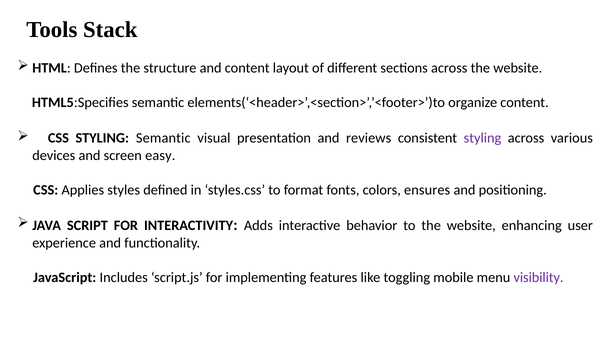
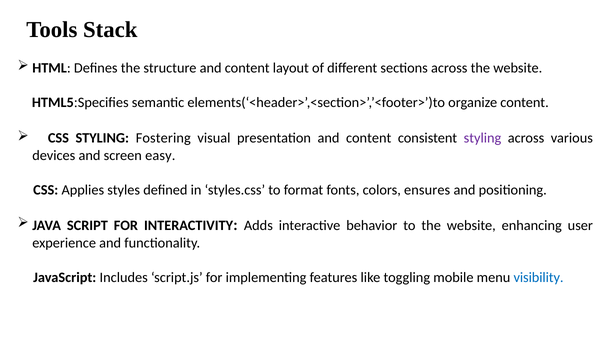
STYLING Semantic: Semantic -> Fostering
presentation and reviews: reviews -> content
visibility colour: purple -> blue
